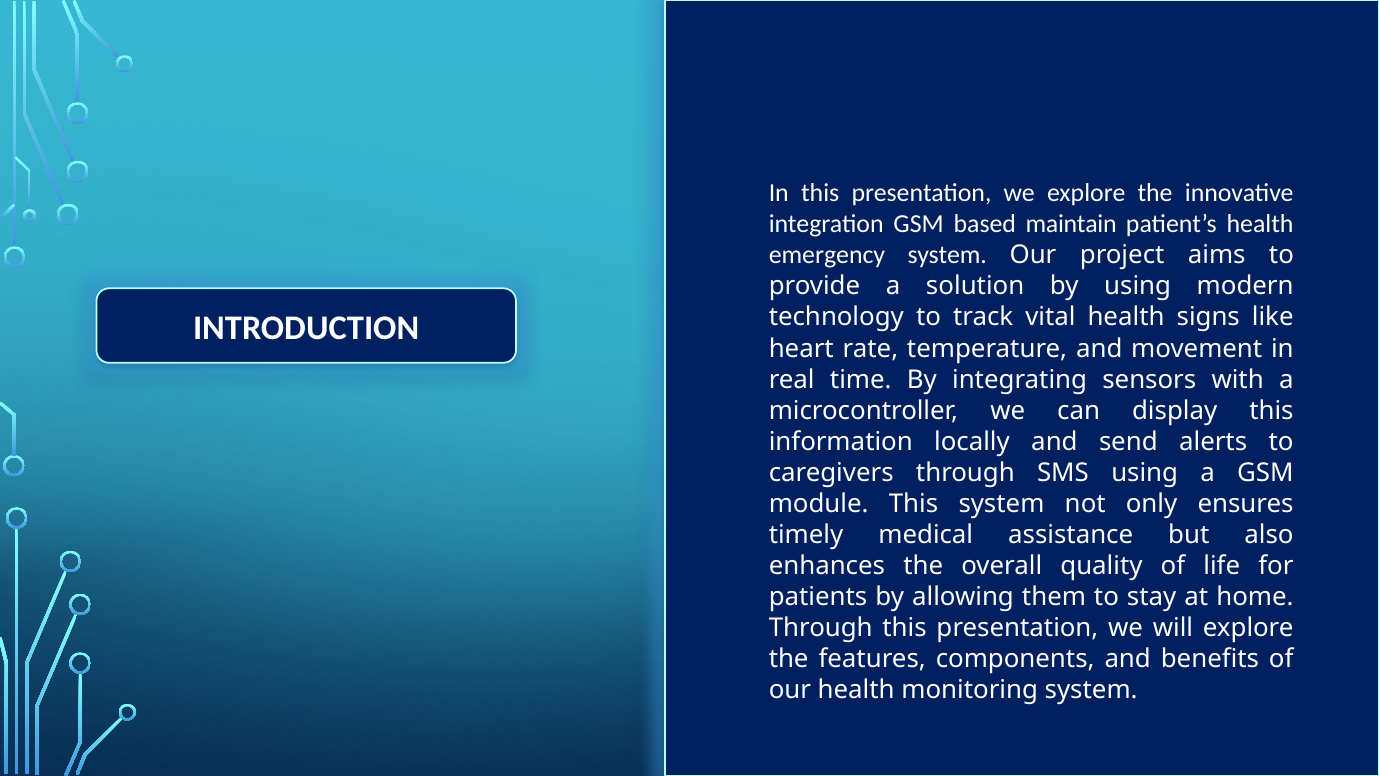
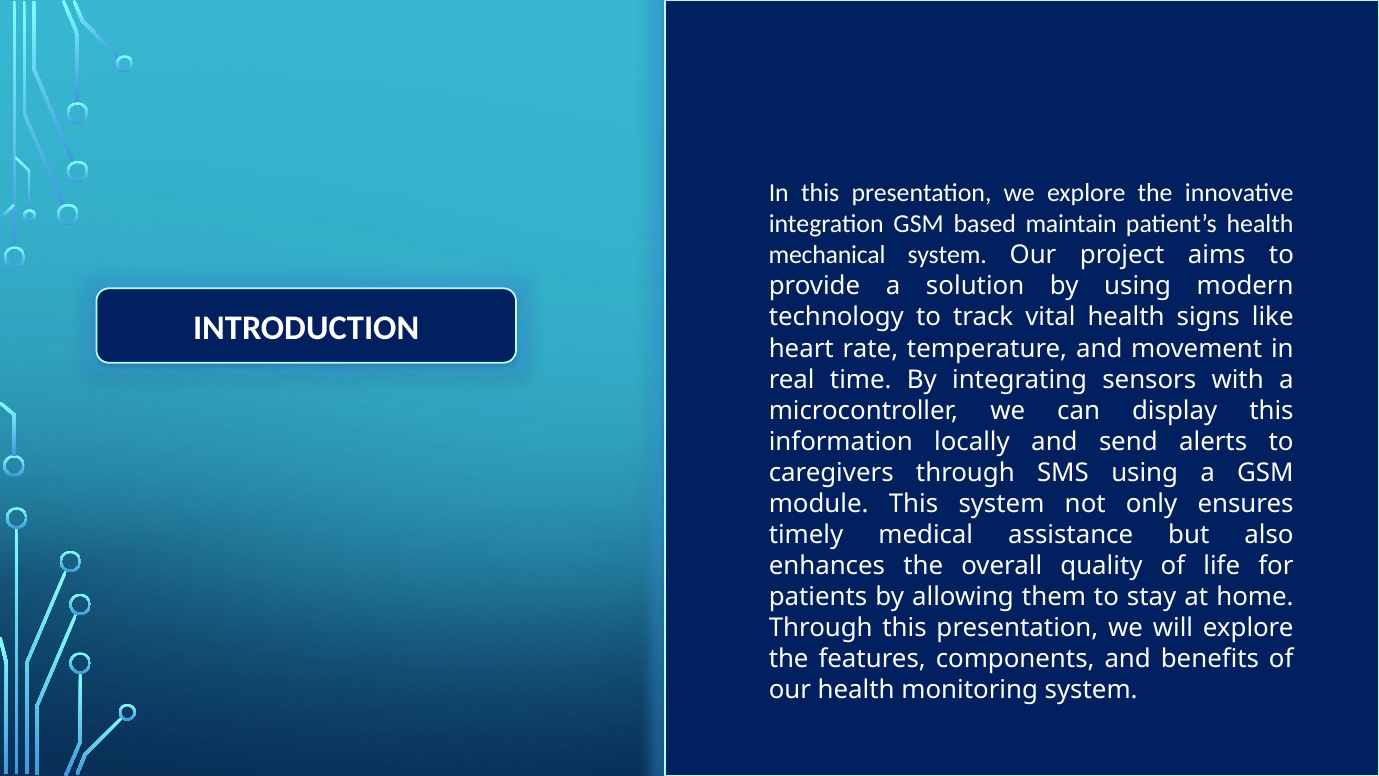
emergency: emergency -> mechanical
